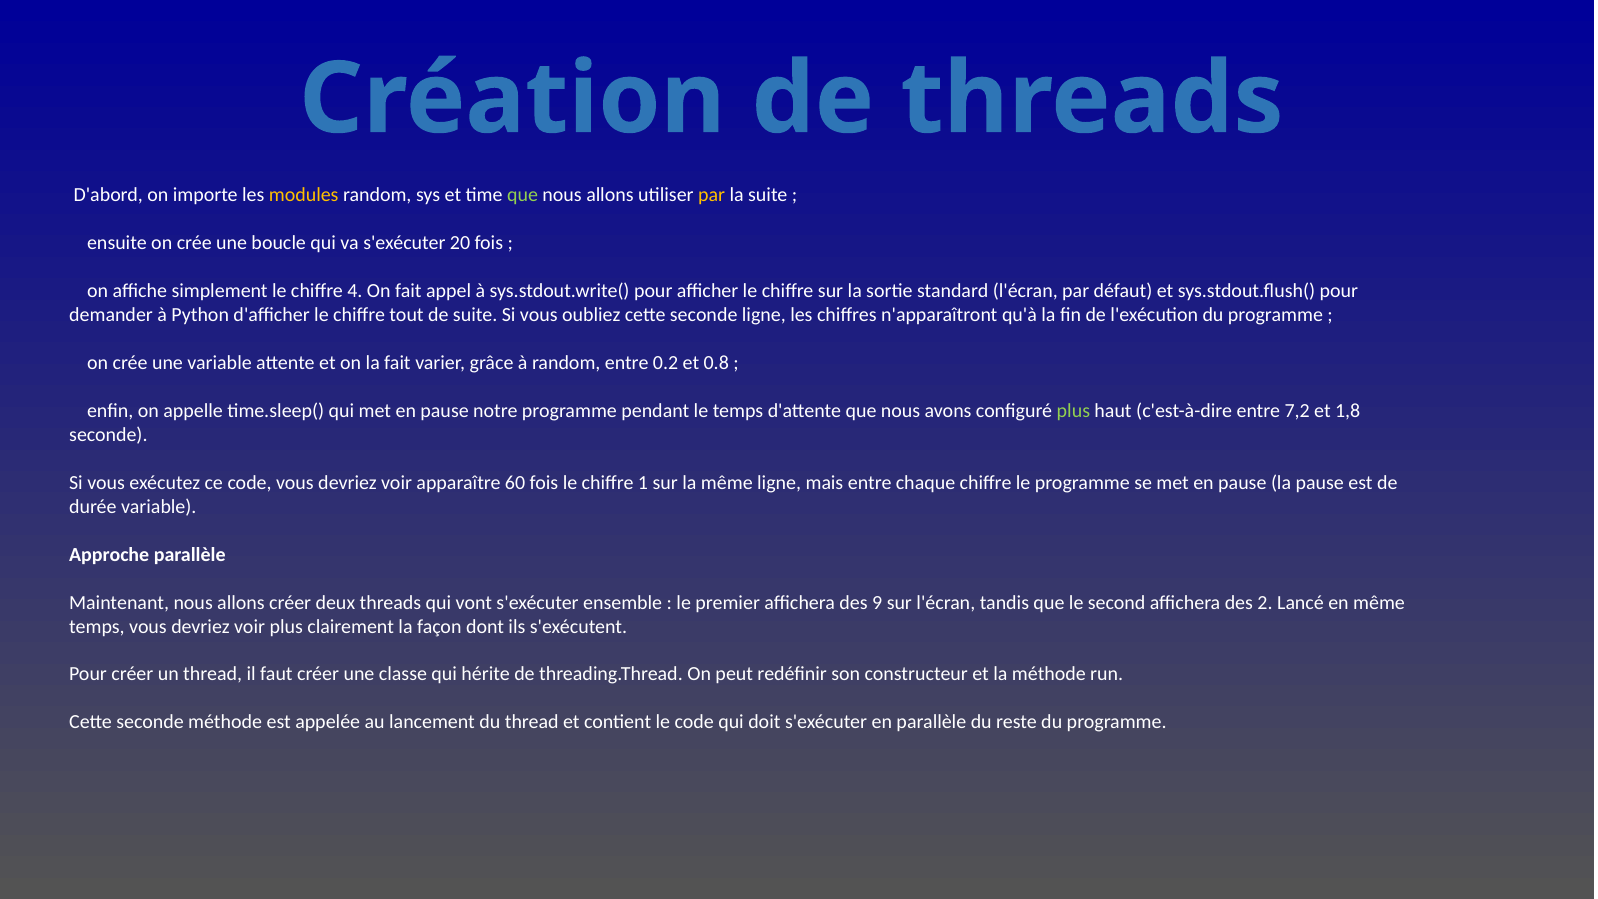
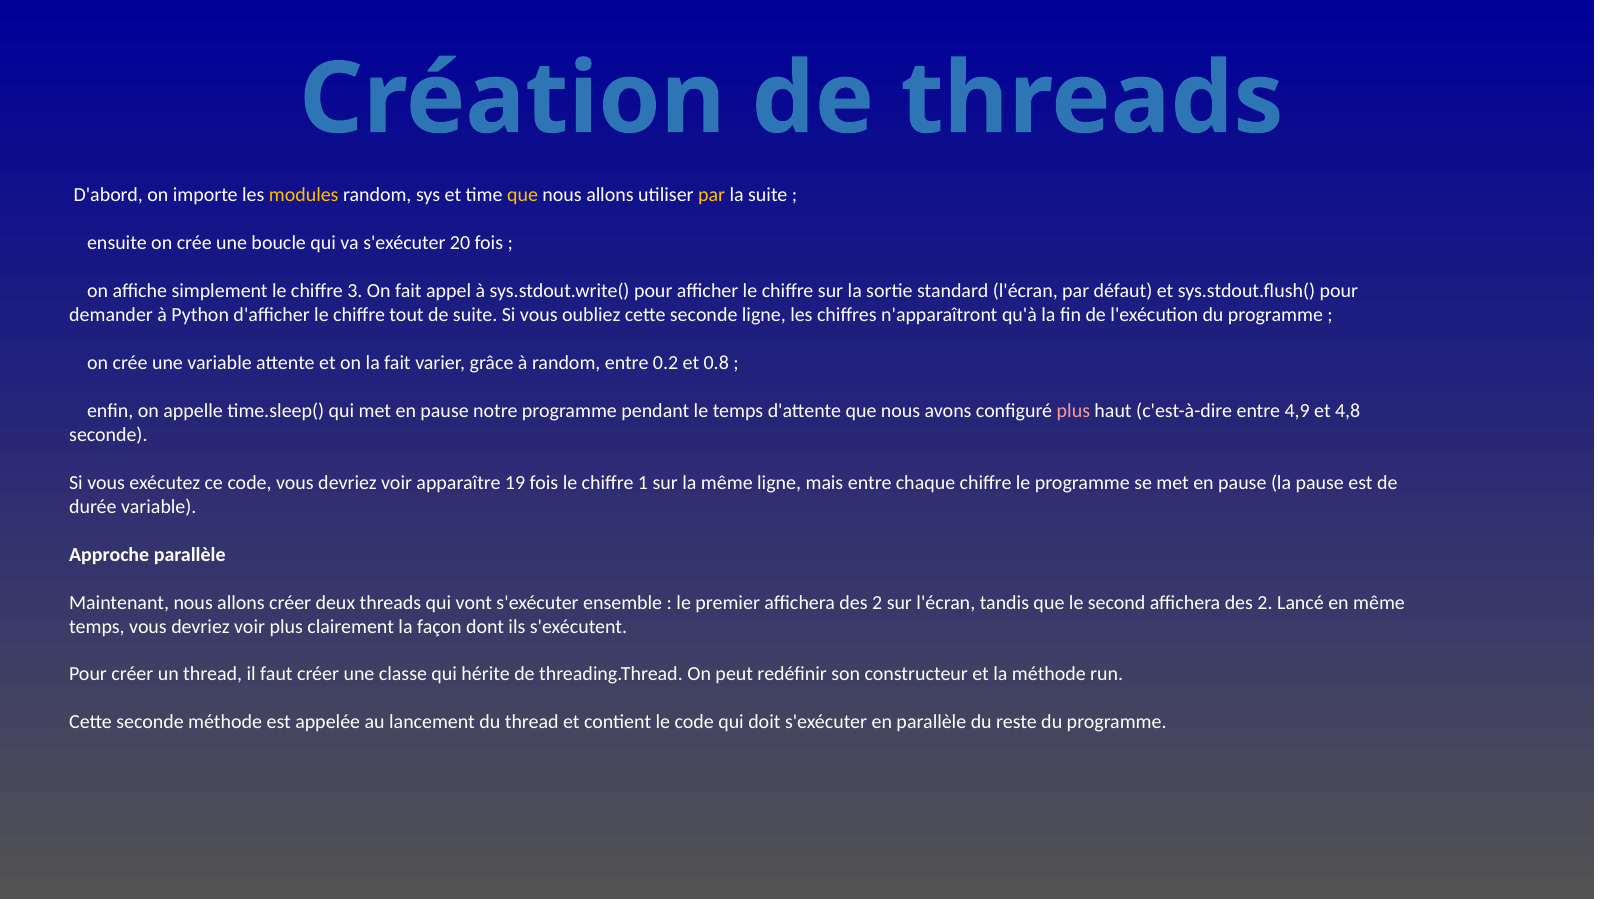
que at (523, 195) colour: light green -> yellow
4: 4 -> 3
plus at (1073, 411) colour: light green -> pink
7,2: 7,2 -> 4,9
1,8: 1,8 -> 4,8
60: 60 -> 19
premier affichera des 9: 9 -> 2
